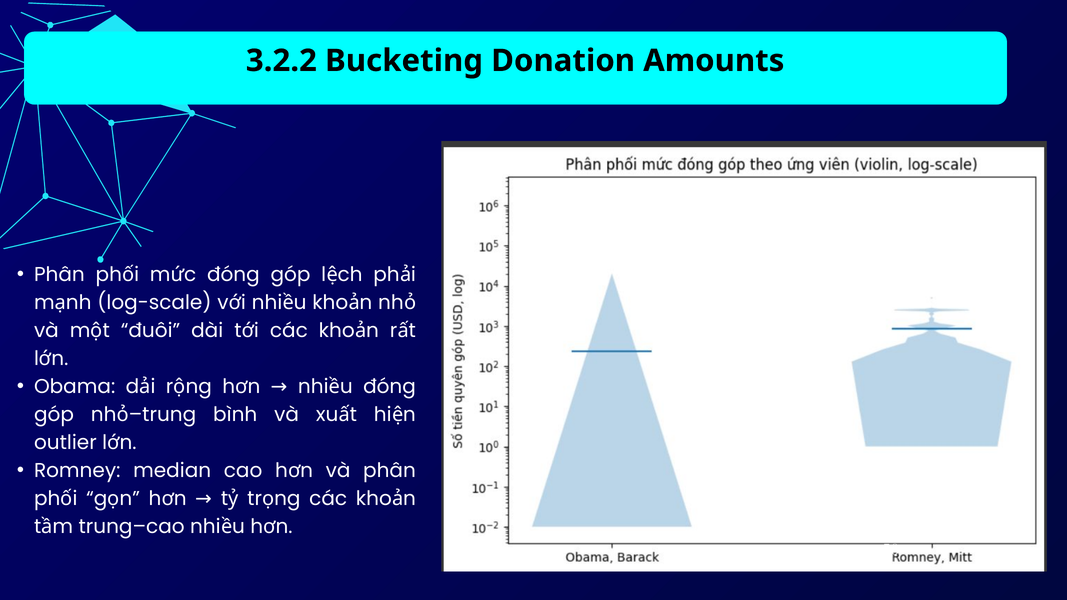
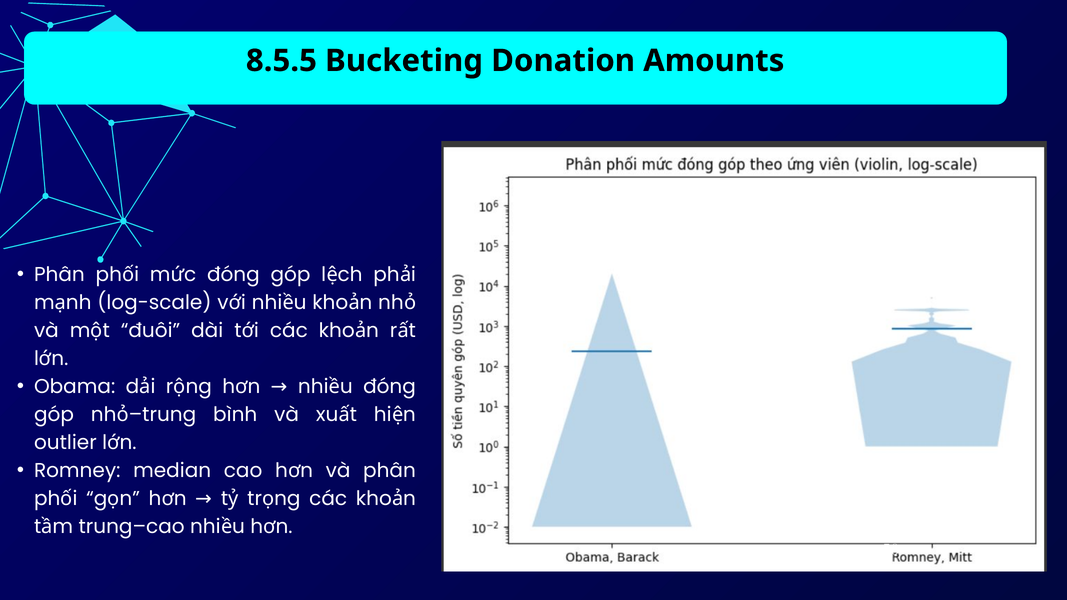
3.2.2: 3.2.2 -> 8.5.5
